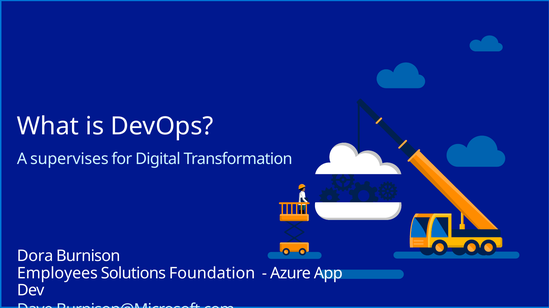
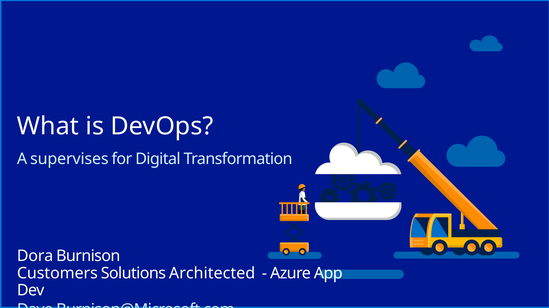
Employees: Employees -> Customers
Foundation: Foundation -> Architected
